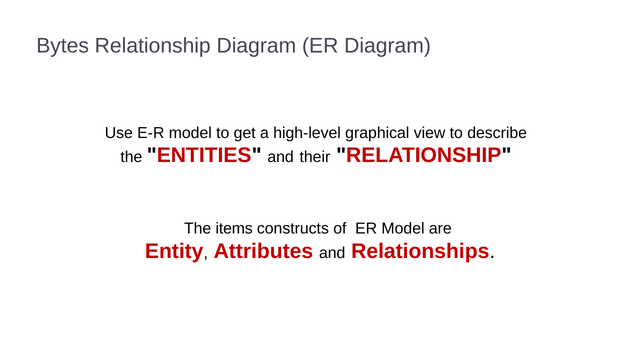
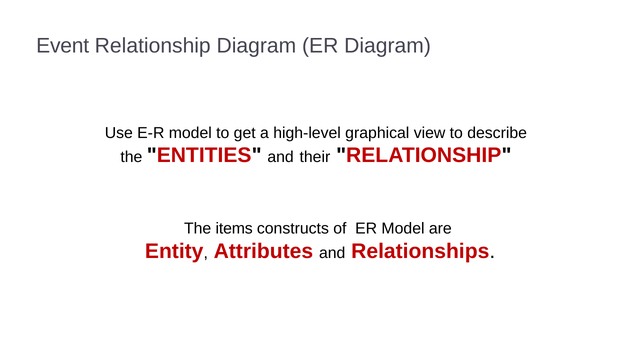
Bytes: Bytes -> Event
